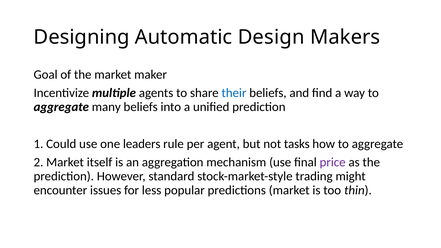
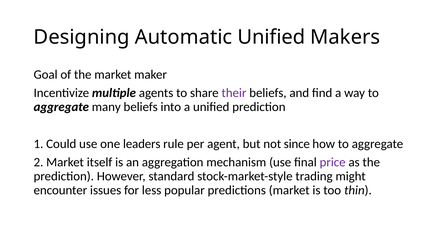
Automatic Design: Design -> Unified
their colour: blue -> purple
tasks: tasks -> since
